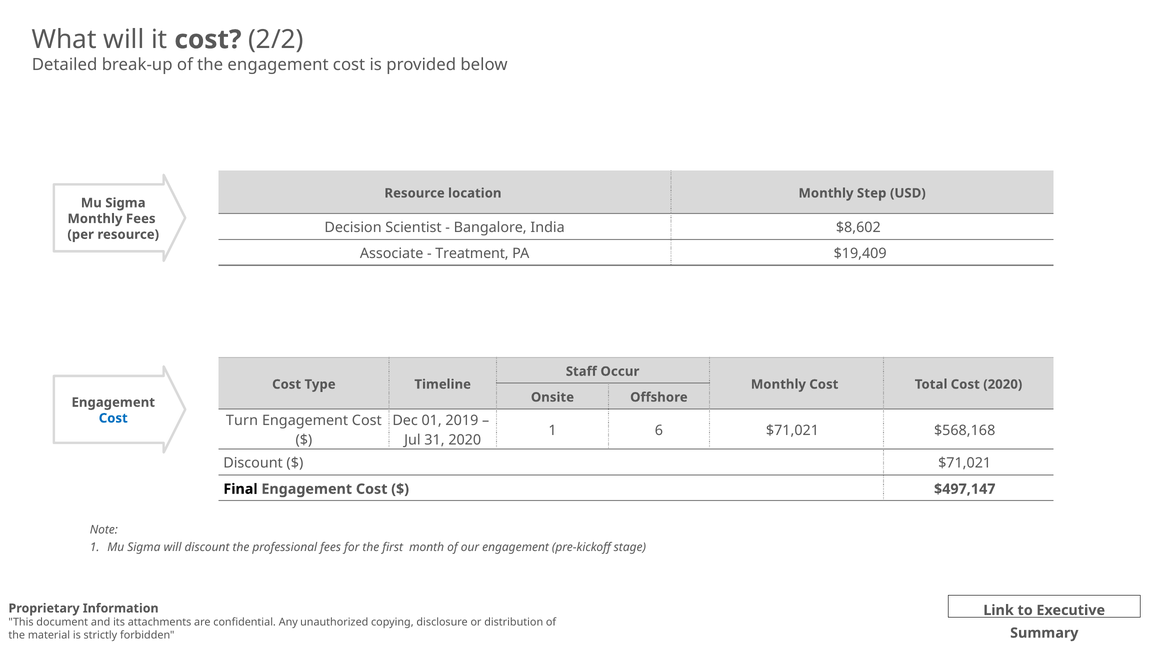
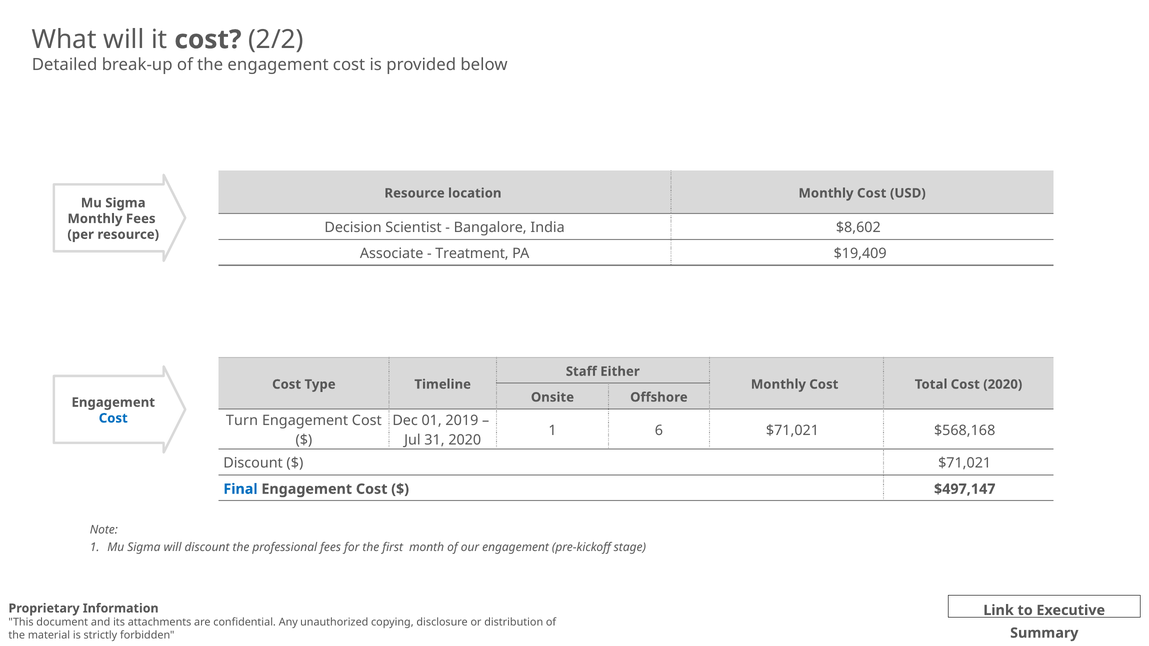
location Monthly Step: Step -> Cost
Occur: Occur -> Either
Final colour: black -> blue
